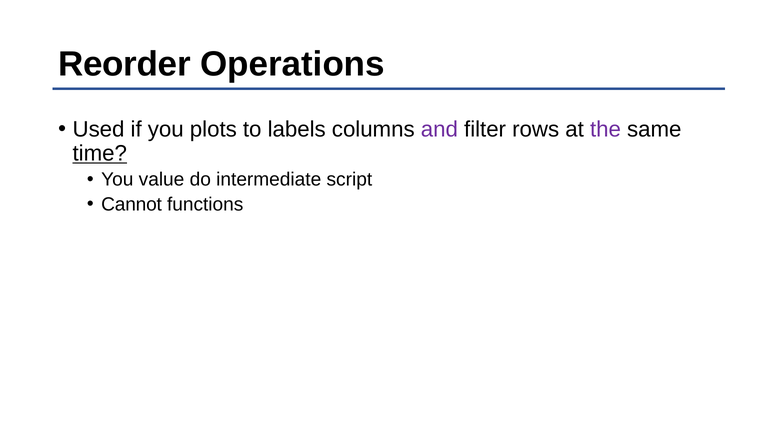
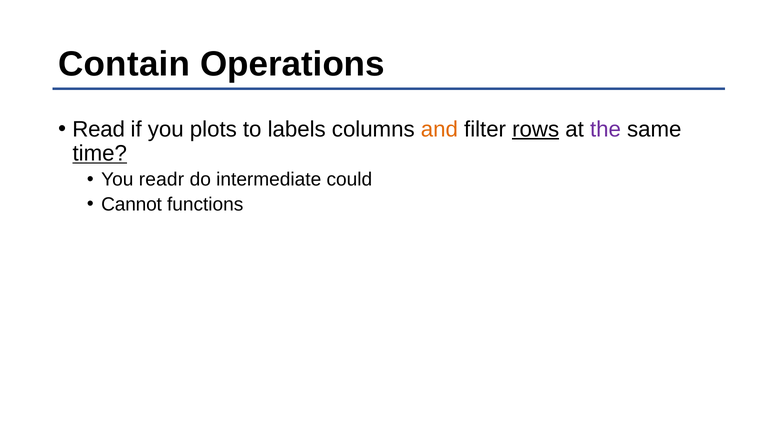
Reorder: Reorder -> Contain
Used: Used -> Read
and colour: purple -> orange
rows underline: none -> present
value: value -> readr
script: script -> could
